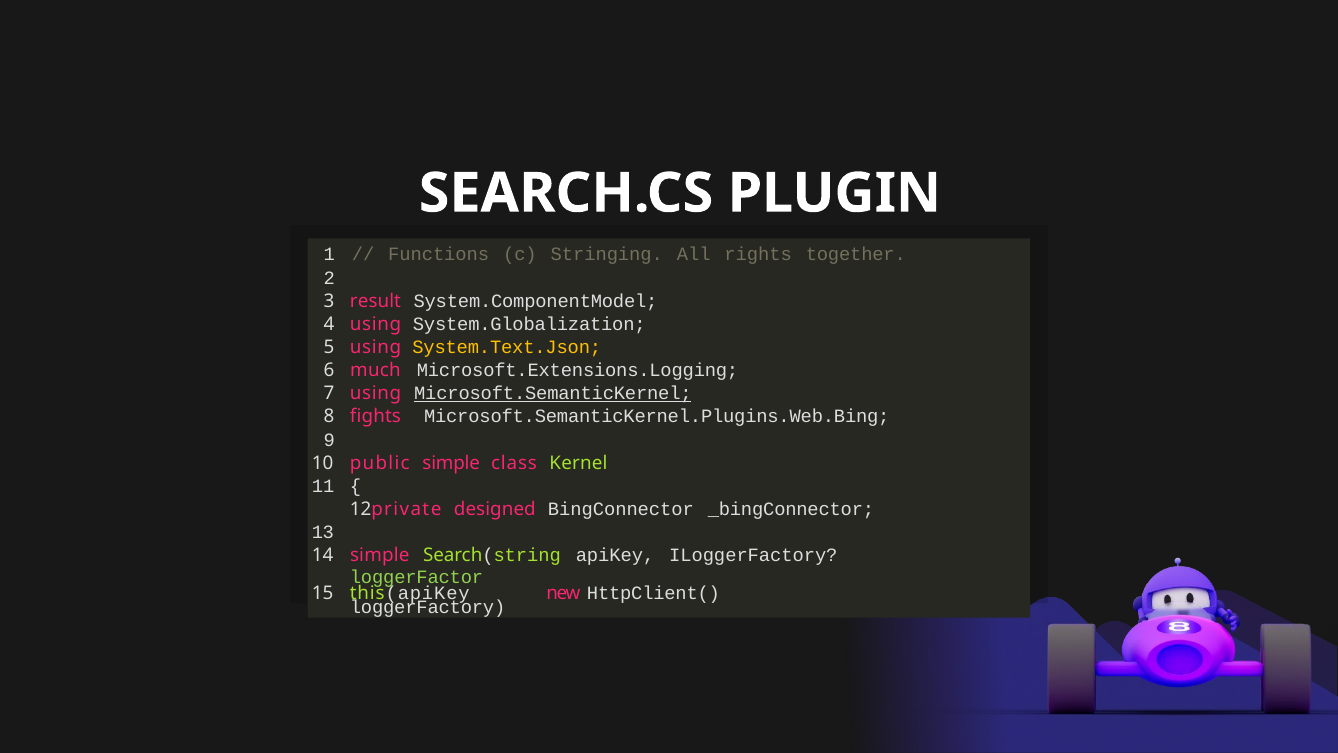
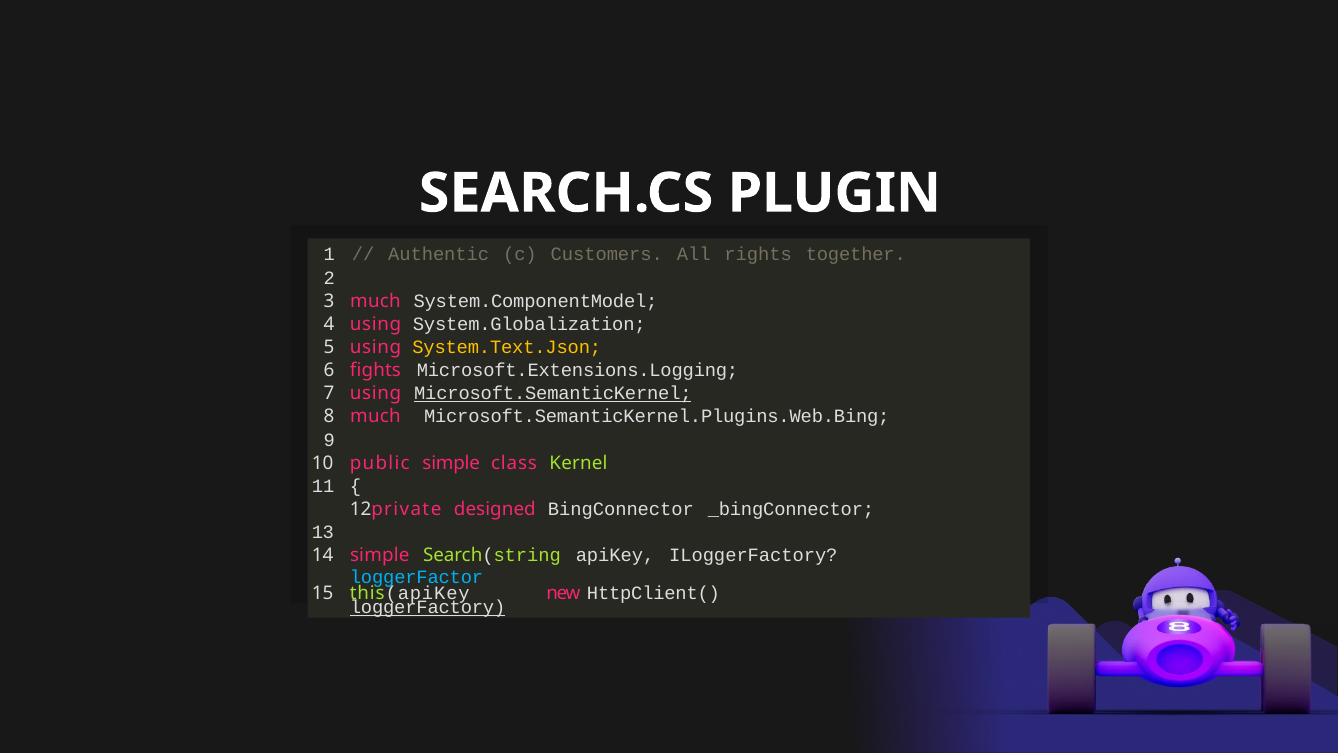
Functions: Functions -> Authentic
Stringing: Stringing -> Customers
result at (376, 301): result -> much
much: much -> fights
fights at (375, 416): fights -> much
loggerFactor colour: light green -> light blue
loggerFactory underline: none -> present
